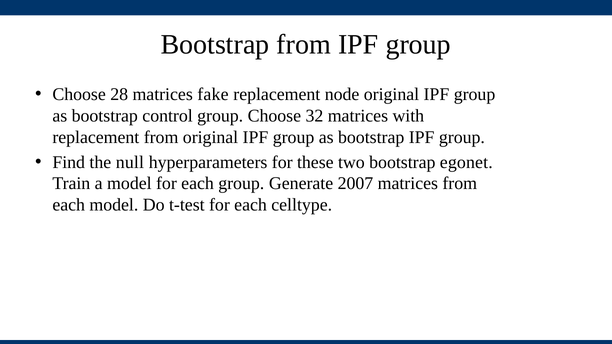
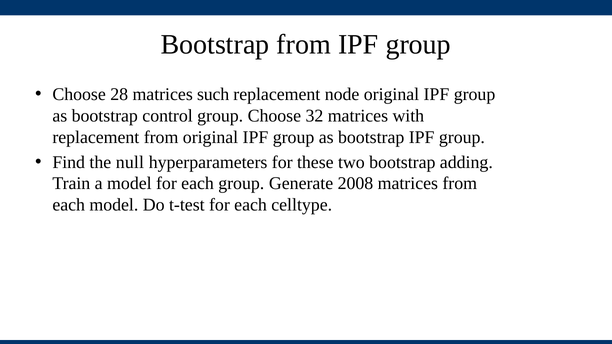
fake: fake -> such
egonet: egonet -> adding
2007: 2007 -> 2008
